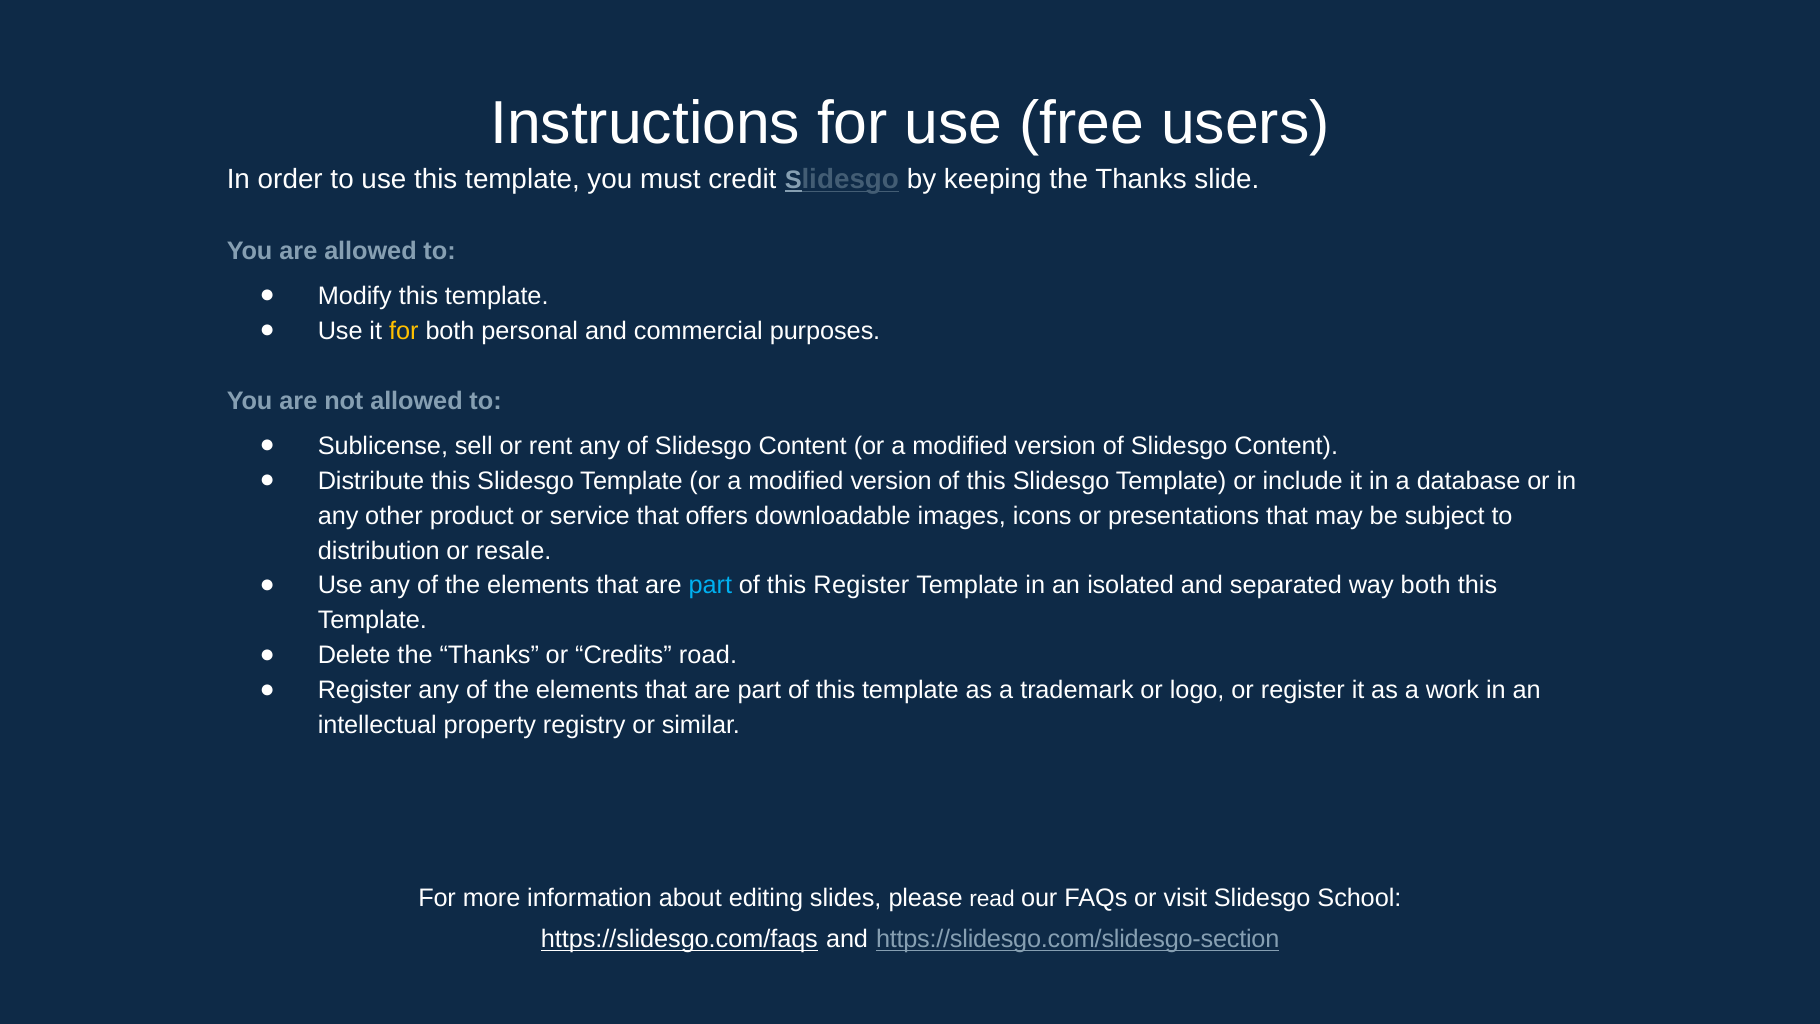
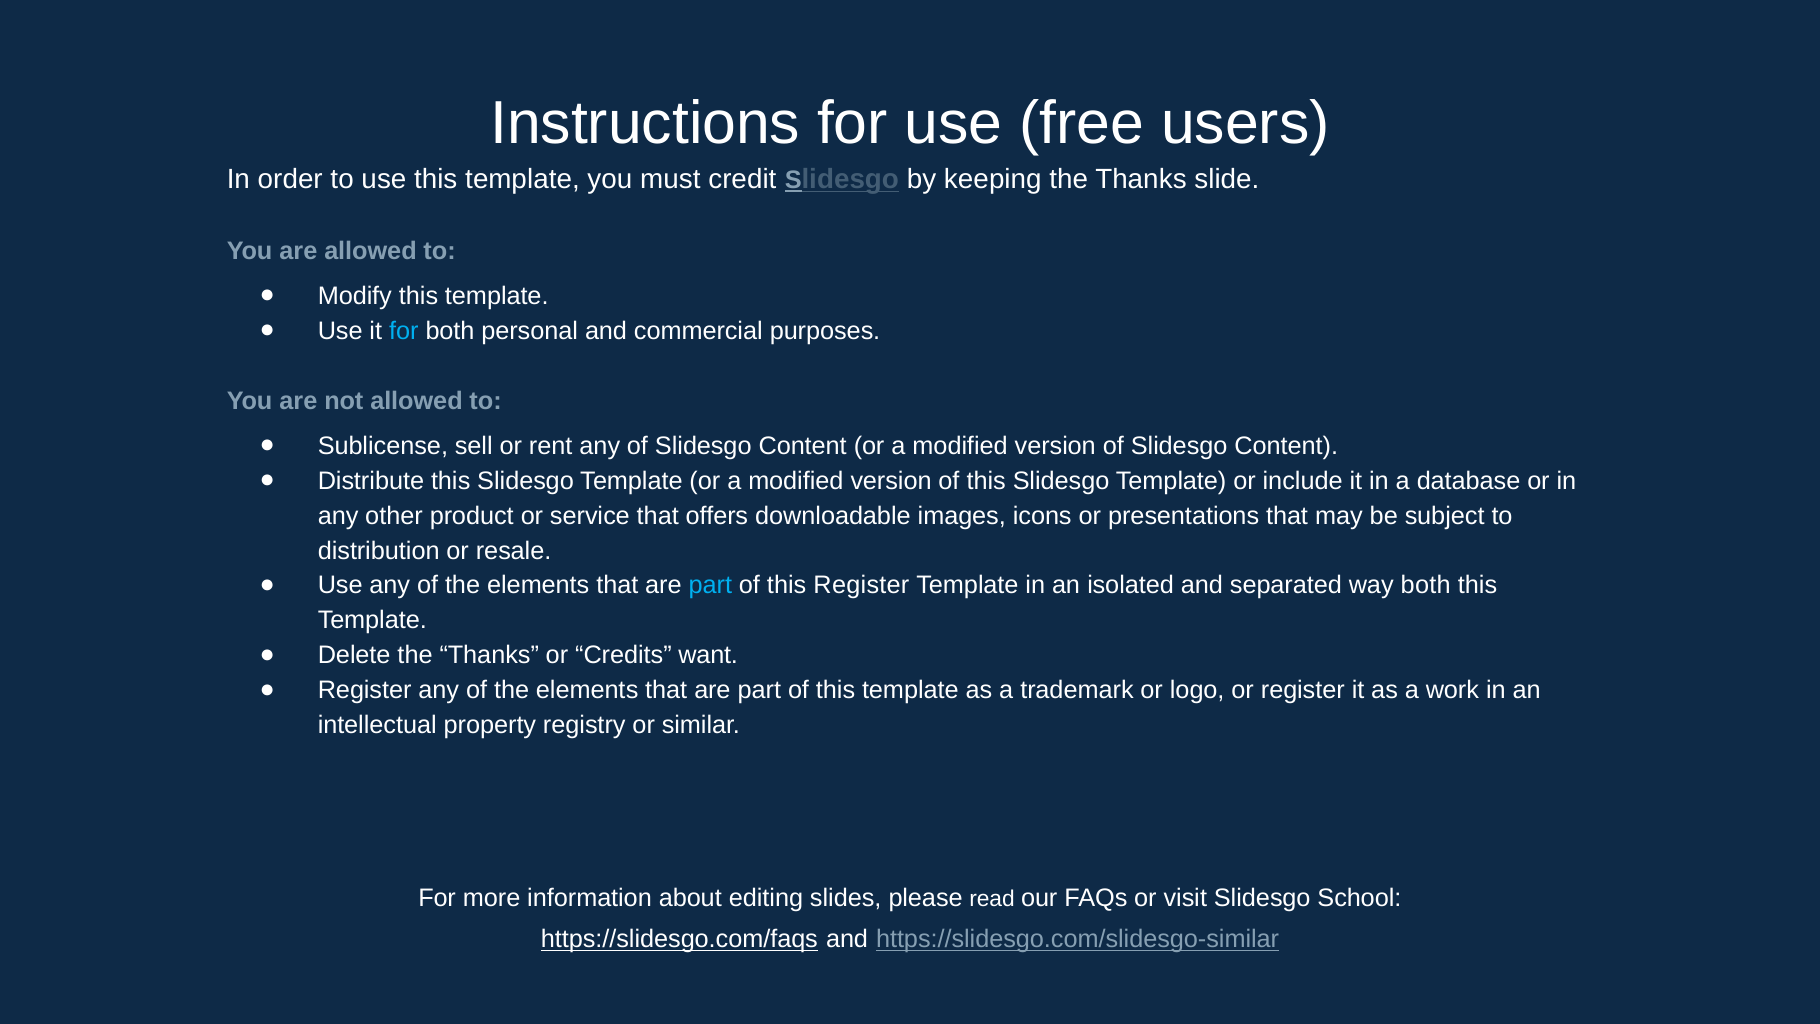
for at (404, 331) colour: yellow -> light blue
road: road -> want
https://slidesgo.com/slidesgo-section: https://slidesgo.com/slidesgo-section -> https://slidesgo.com/slidesgo-similar
